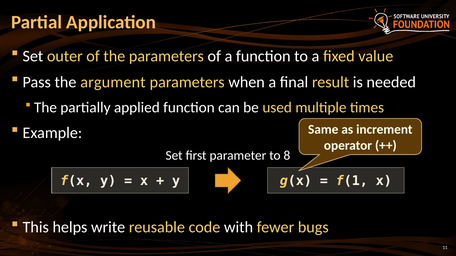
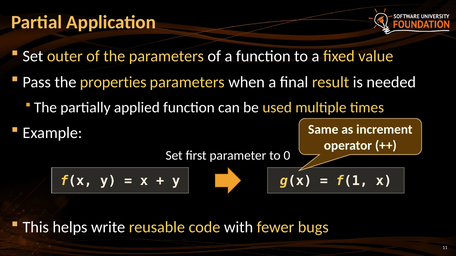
argument: argument -> properties
8: 8 -> 0
